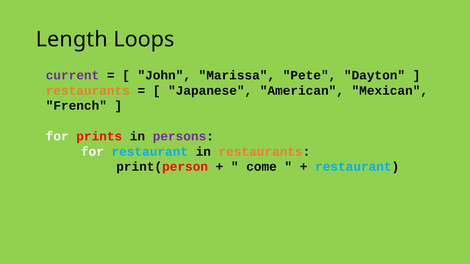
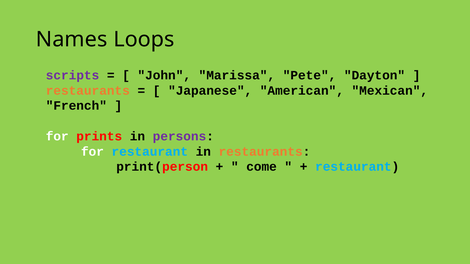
Length: Length -> Names
current: current -> scripts
